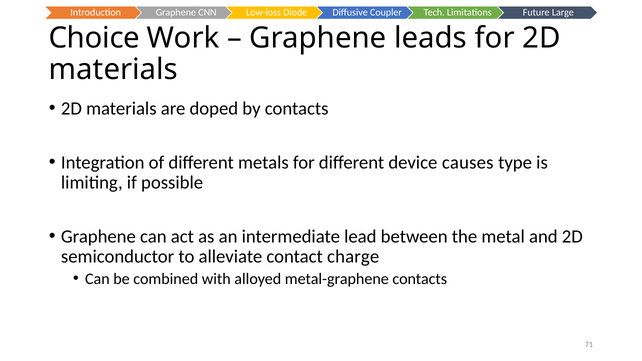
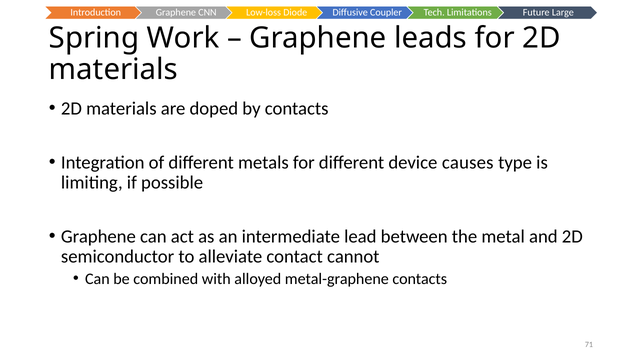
Choice: Choice -> Spring
charge: charge -> cannot
